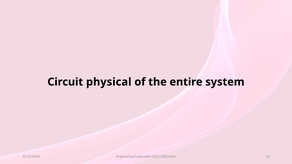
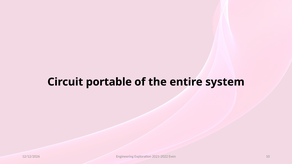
physical: physical -> portable
